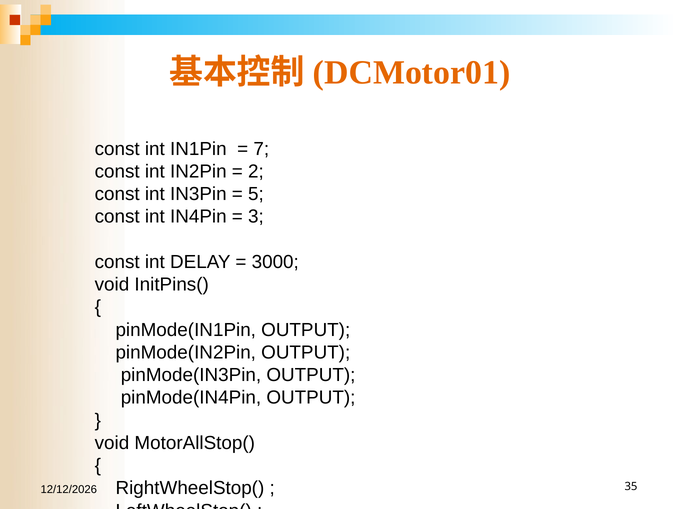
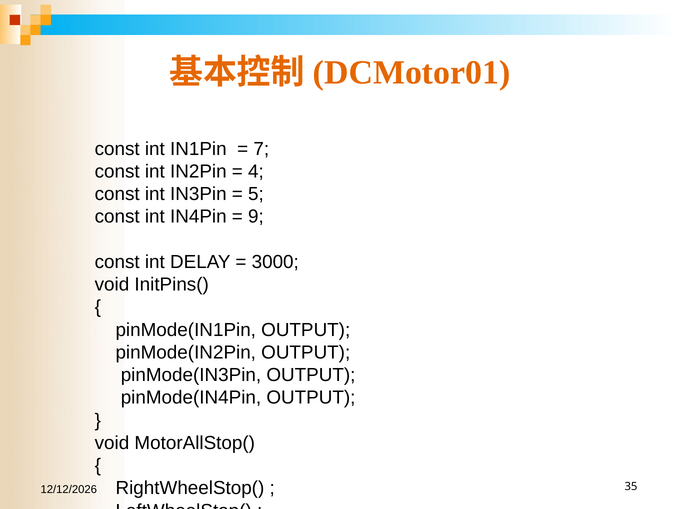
2: 2 -> 4
3: 3 -> 9
